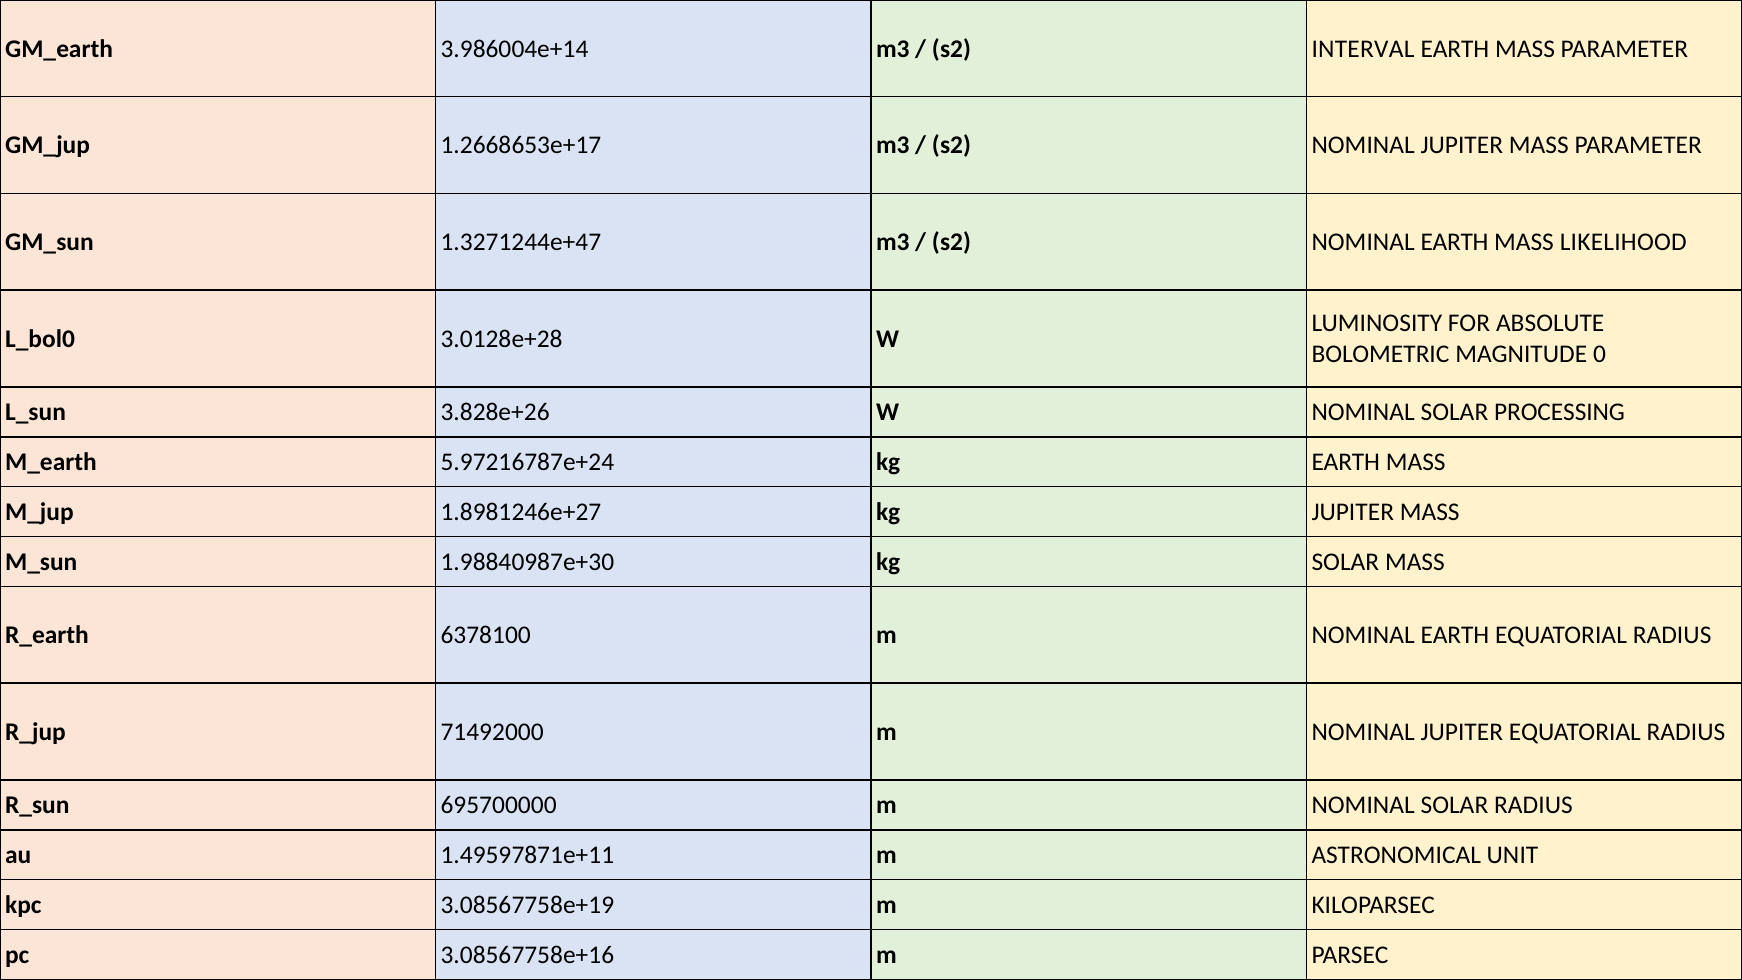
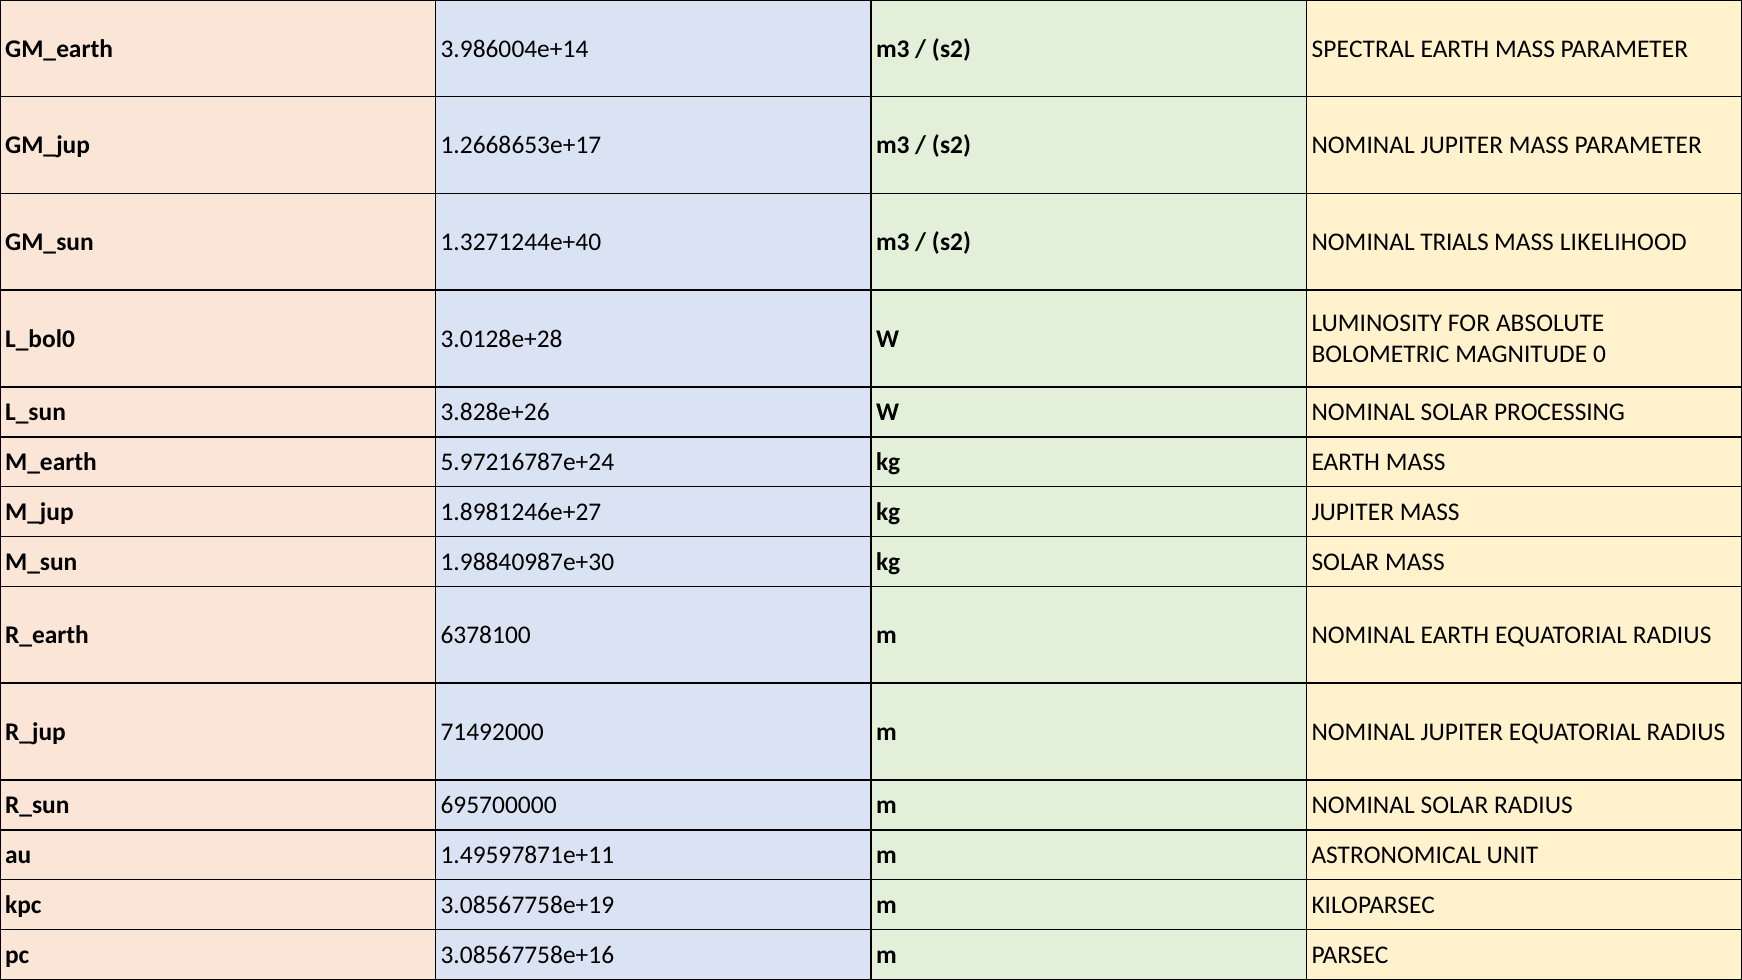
INTERVAL: INTERVAL -> SPECTRAL
1.3271244e+47: 1.3271244e+47 -> 1.3271244e+40
s2 NOMINAL EARTH: EARTH -> TRIALS
